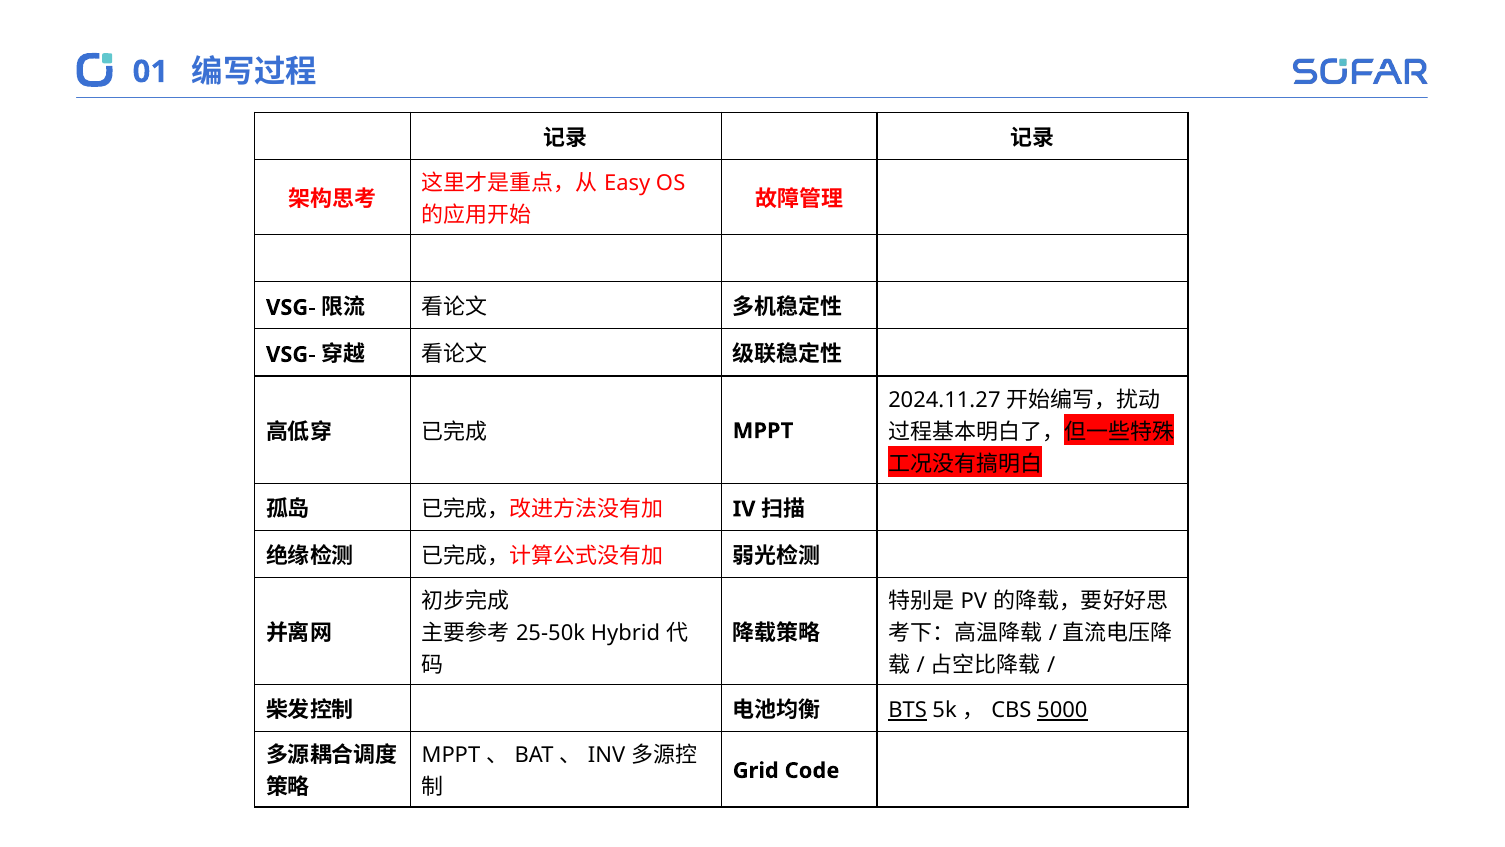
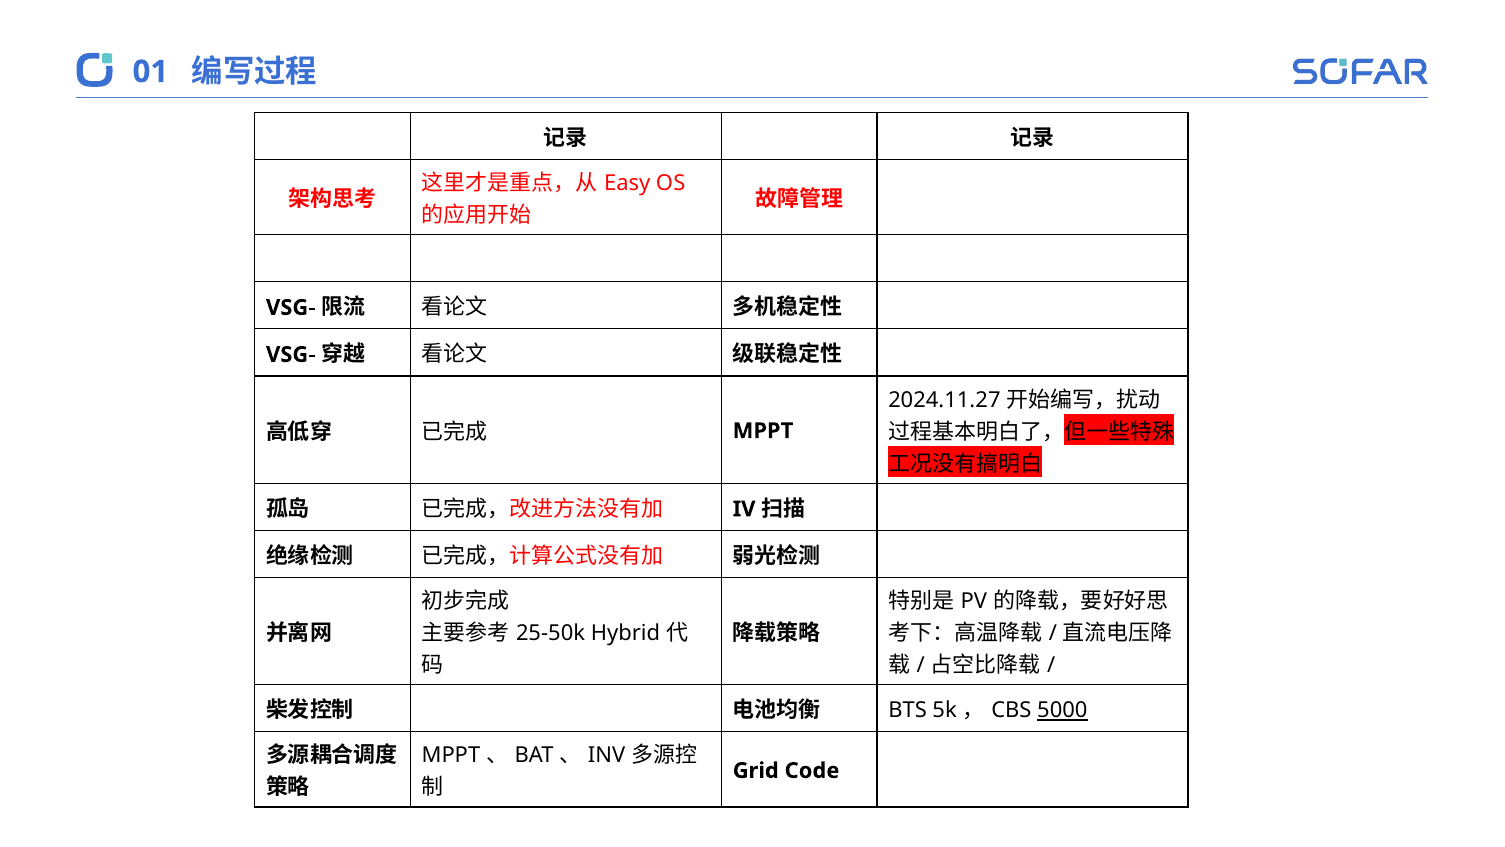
BTS underline: present -> none
